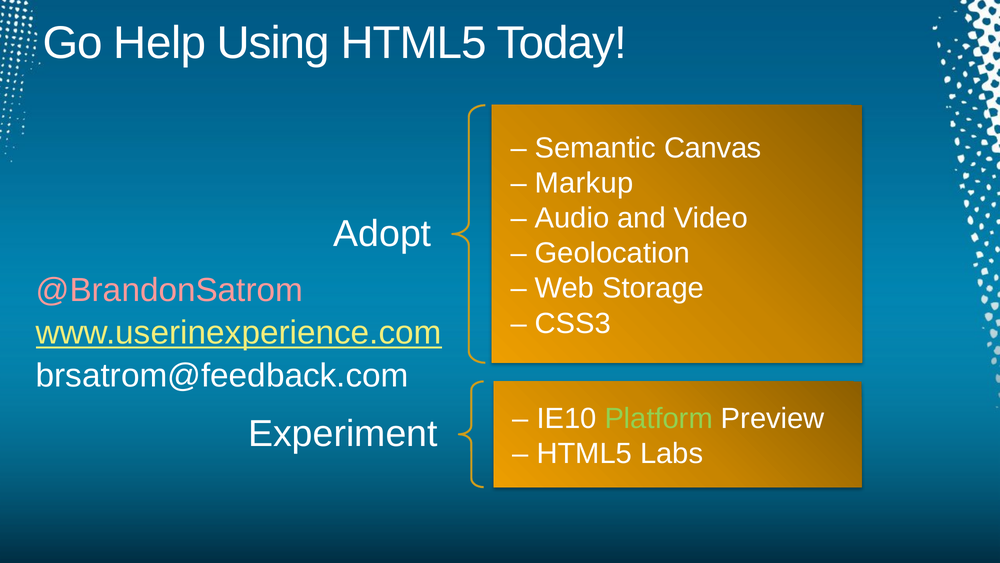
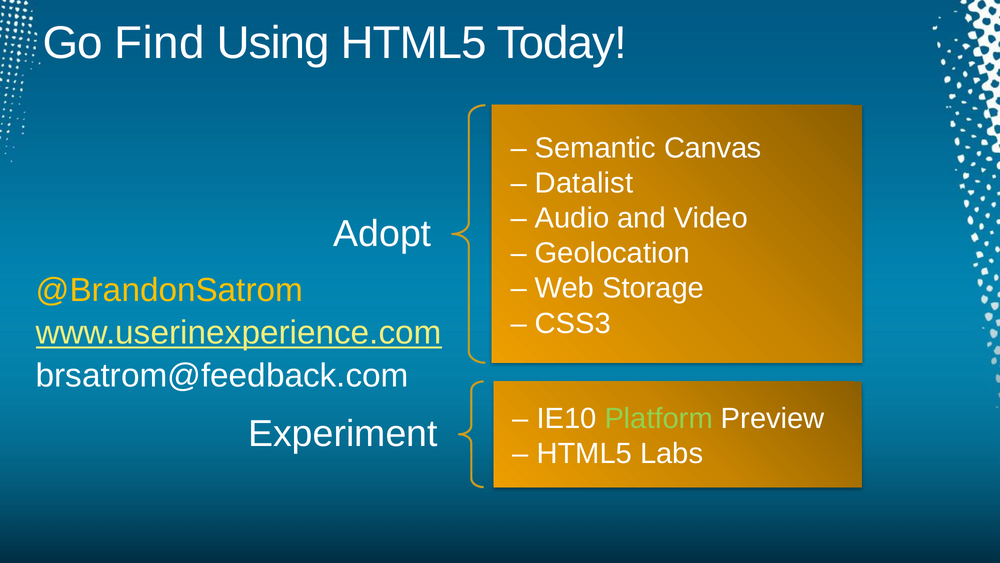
Help: Help -> Find
Markup: Markup -> Datalist
@BrandonSatrom colour: pink -> yellow
